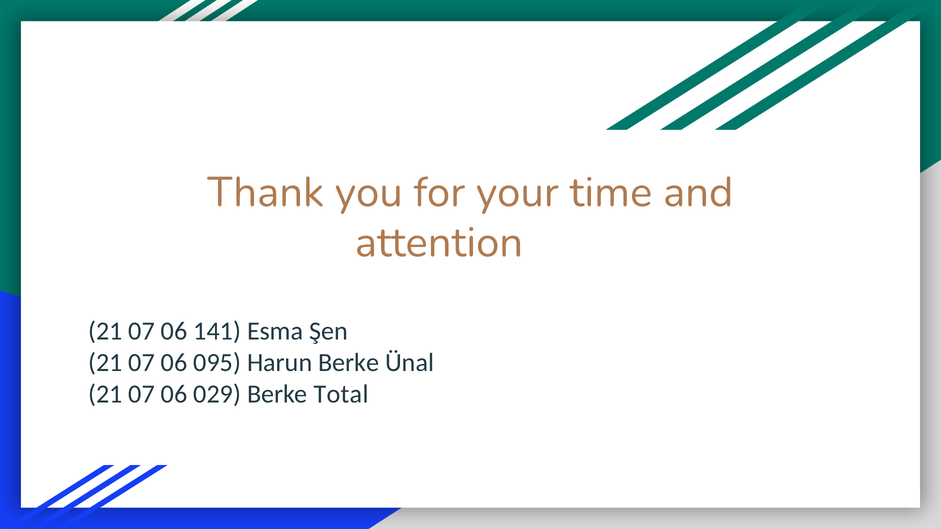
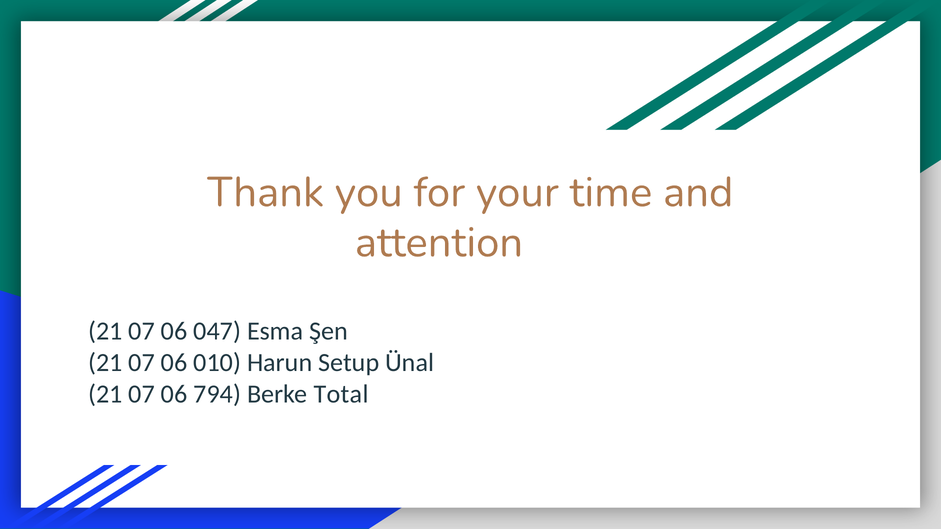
141: 141 -> 047
095: 095 -> 010
Harun Berke: Berke -> Setup
029: 029 -> 794
